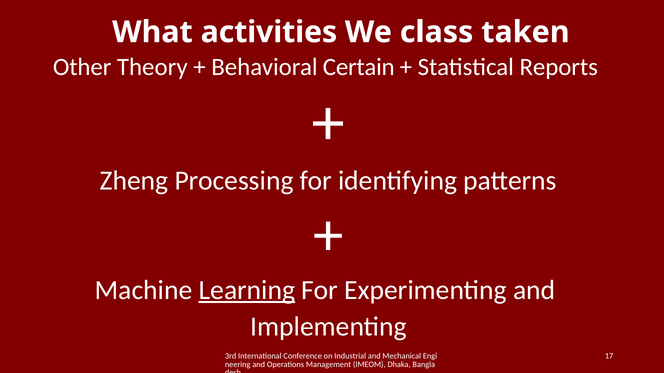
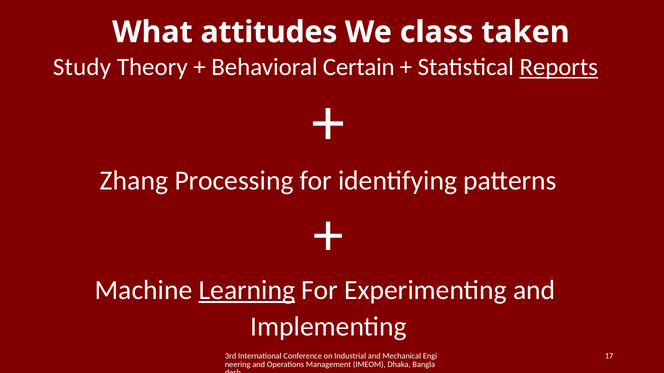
activities: activities -> attitudes
Other: Other -> Study
Reports underline: none -> present
Zheng: Zheng -> Zhang
